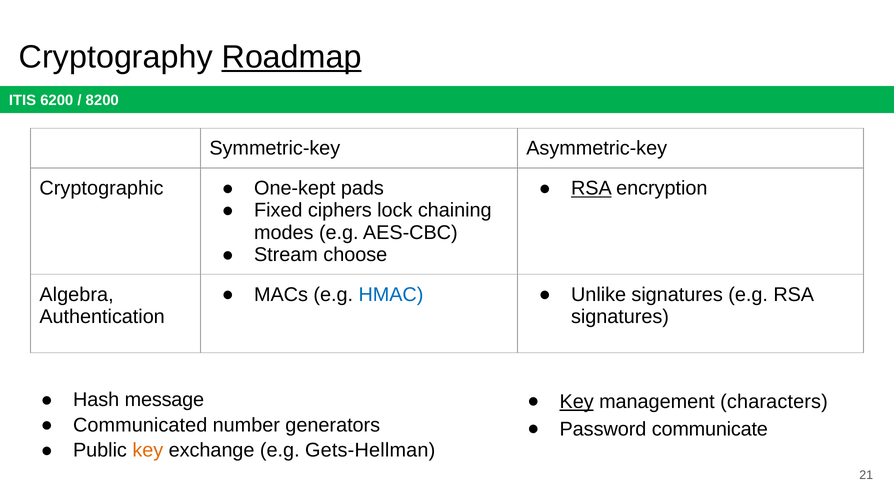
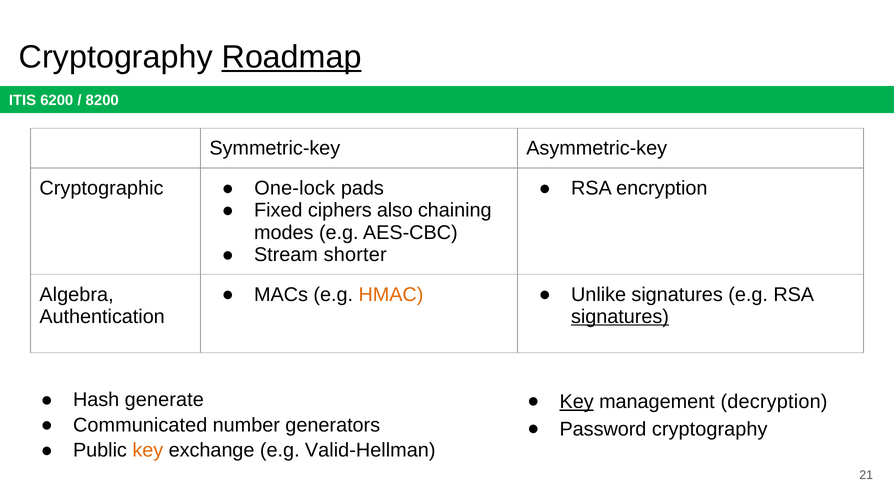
One-kept: One-kept -> One-lock
RSA at (591, 188) underline: present -> none
lock: lock -> also
choose: choose -> shorter
HMAC colour: blue -> orange
signatures at (620, 316) underline: none -> present
message: message -> generate
characters: characters -> decryption
Password communicate: communicate -> cryptography
Gets-Hellman: Gets-Hellman -> Valid-Hellman
